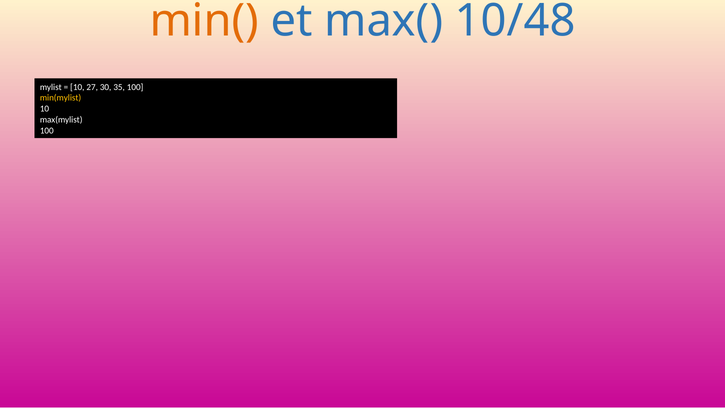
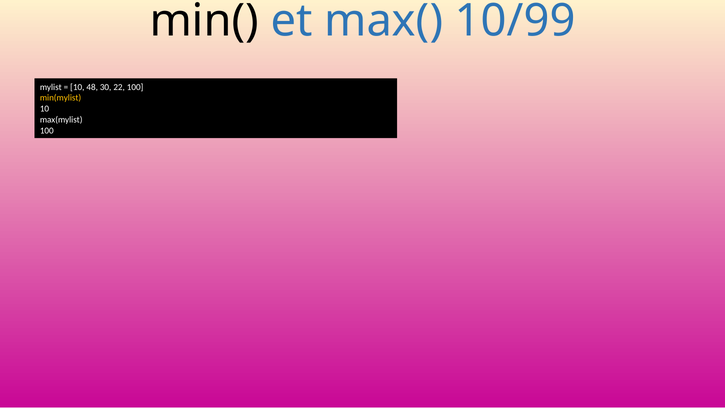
min( colour: orange -> black
10/48: 10/48 -> 10/99
27: 27 -> 48
35: 35 -> 22
